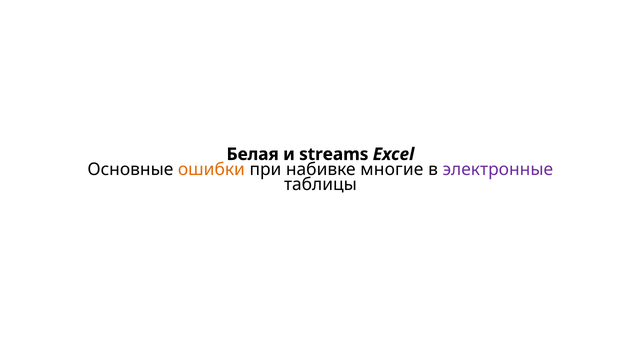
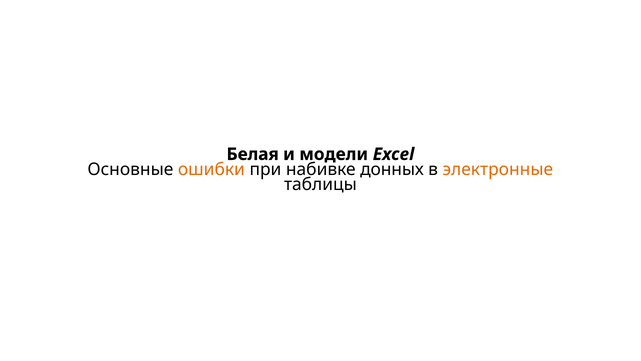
streams: streams -> модели
многие: многие -> донных
электронные colour: purple -> orange
